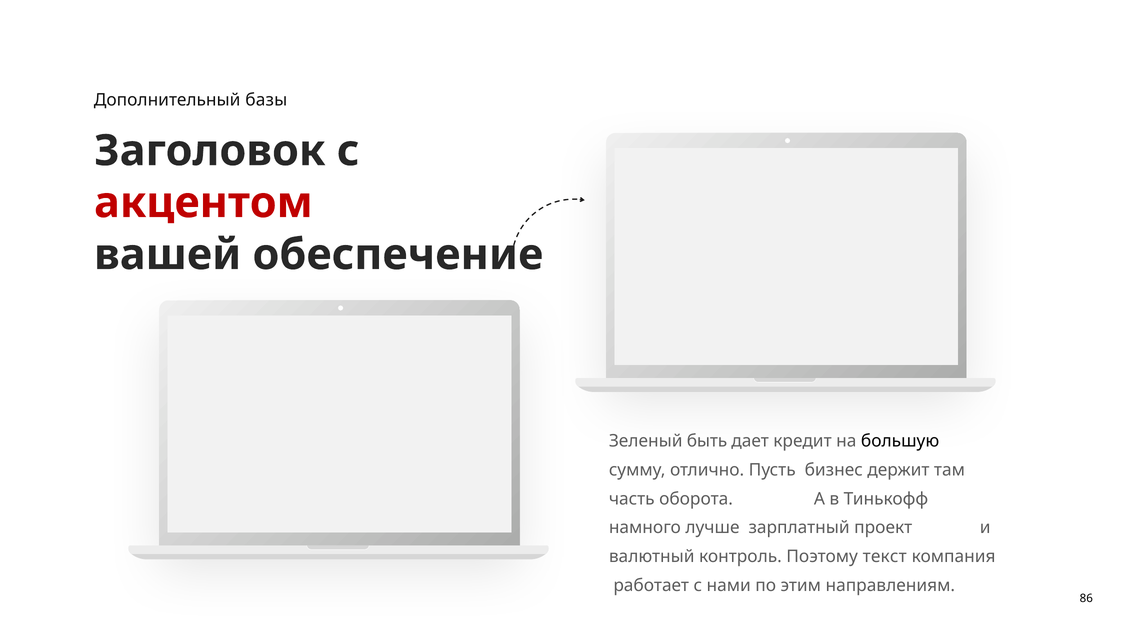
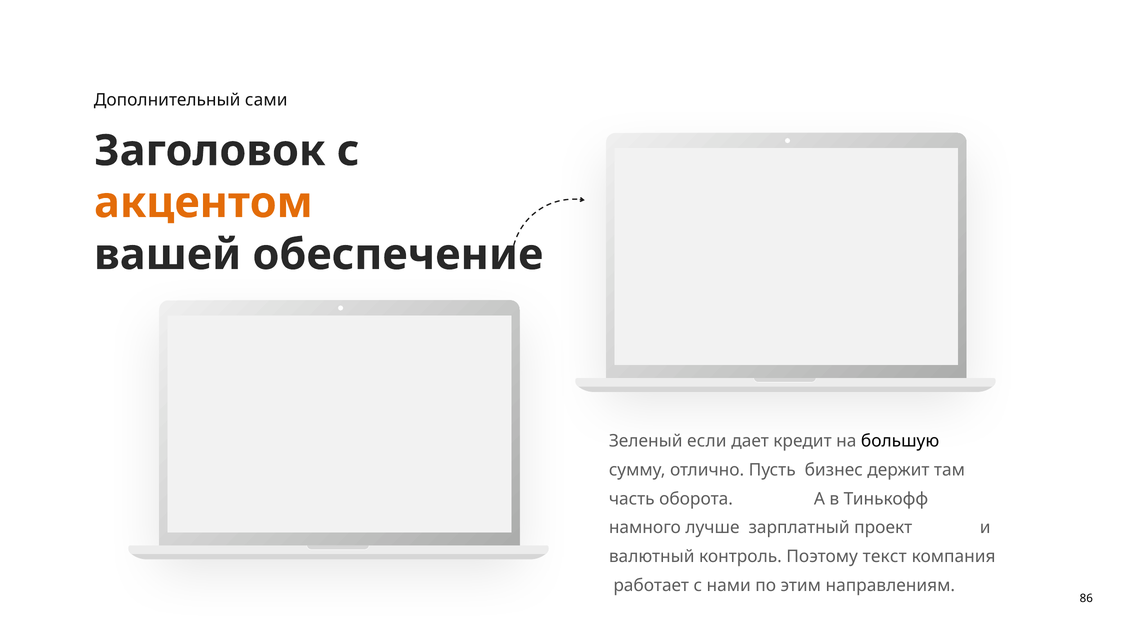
базы: базы -> сами
акцентом colour: red -> orange
быть: быть -> если
